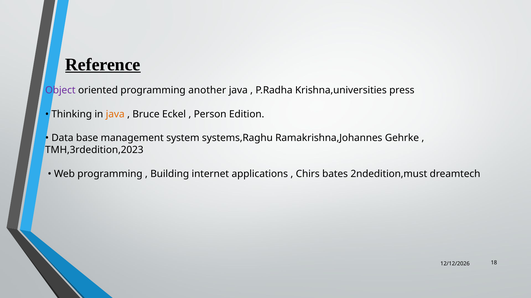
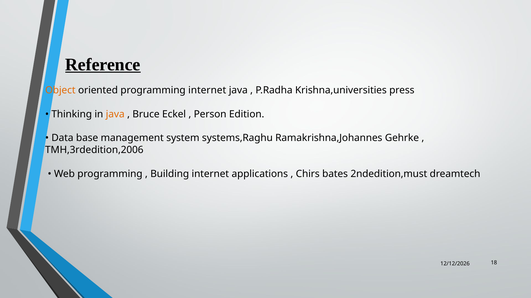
Object colour: purple -> orange
programming another: another -> internet
TMH,3rdedition,2023: TMH,3rdedition,2023 -> TMH,3rdedition,2006
